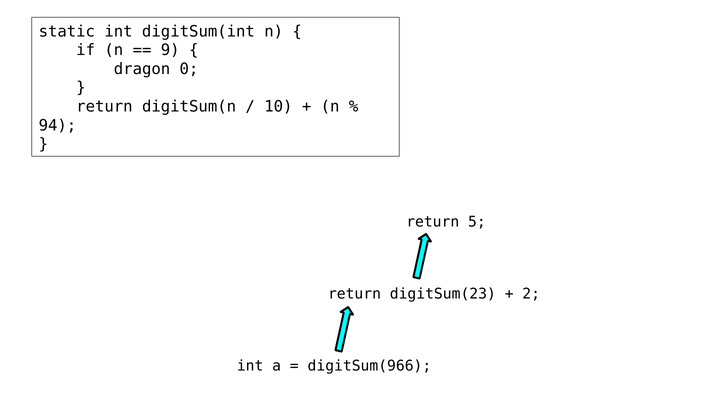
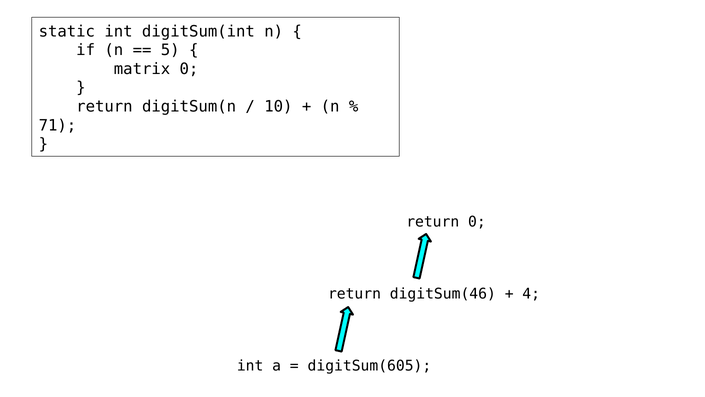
9: 9 -> 5
dragon: dragon -> matrix
94: 94 -> 71
return 5: 5 -> 0
digitSum(23: digitSum(23 -> digitSum(46
2: 2 -> 4
digitSum(966: digitSum(966 -> digitSum(605
